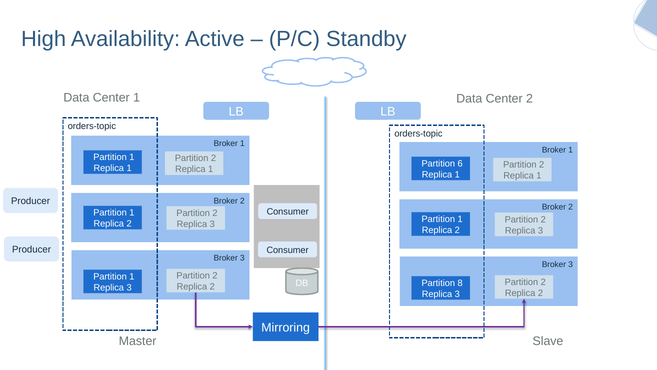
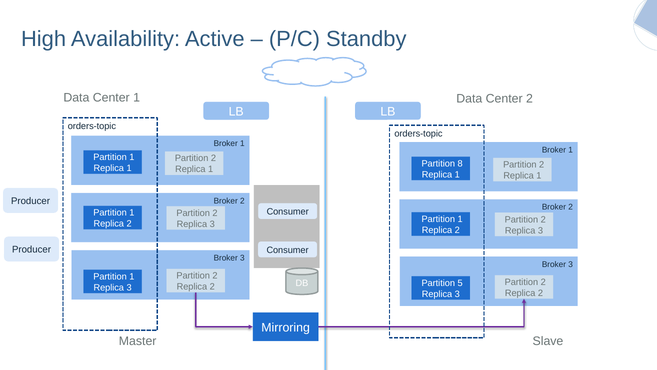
6: 6 -> 8
8: 8 -> 5
